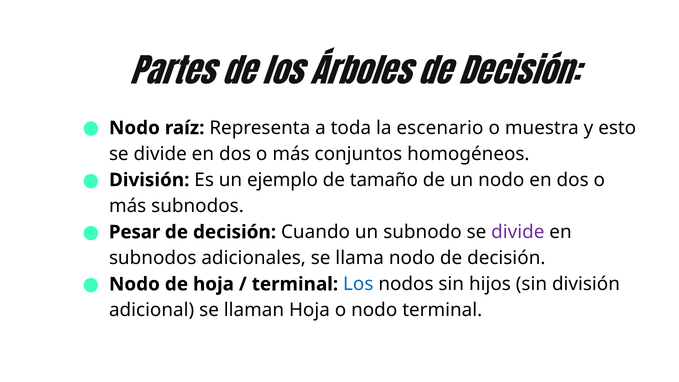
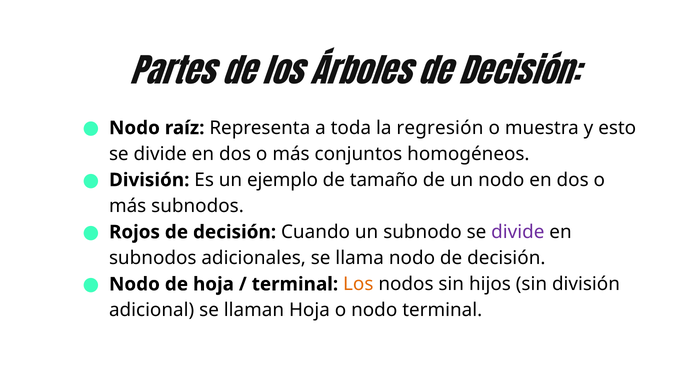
escenario: escenario -> regresión
Pesar: Pesar -> Rojos
Los at (358, 284) colour: blue -> orange
